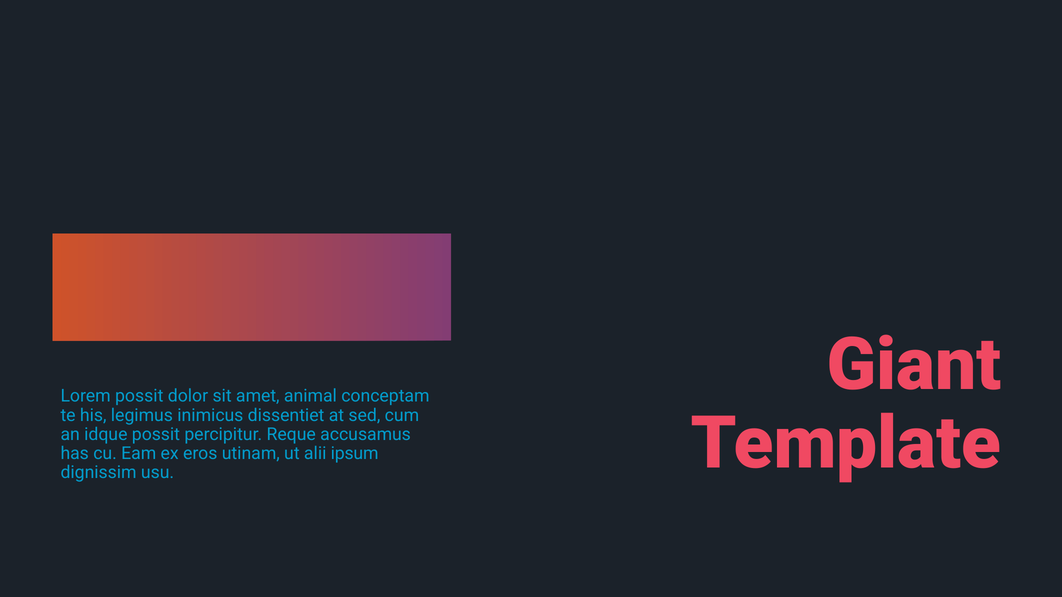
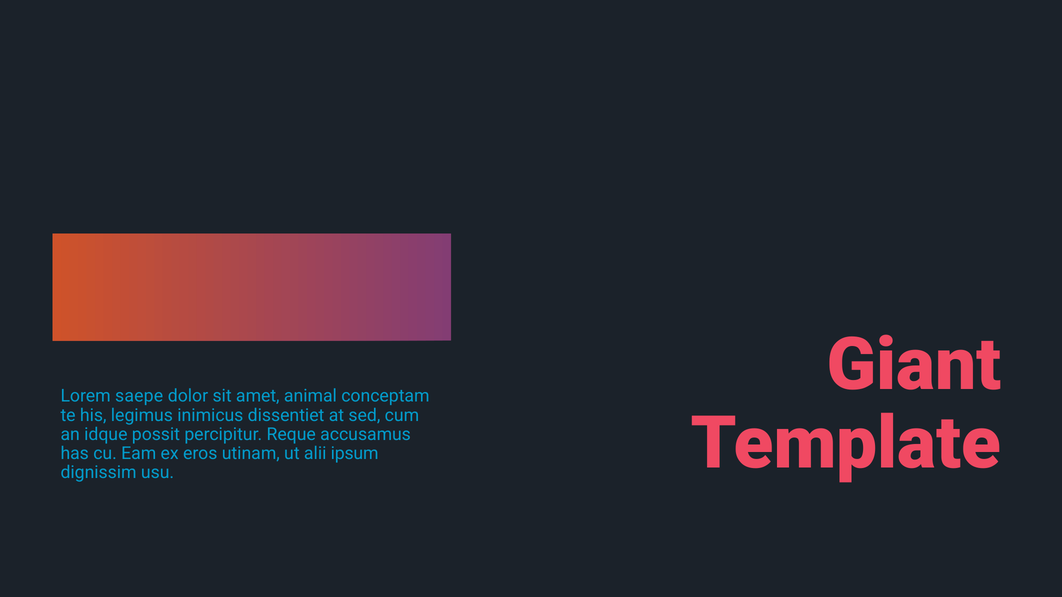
Lorem possit: possit -> saepe
